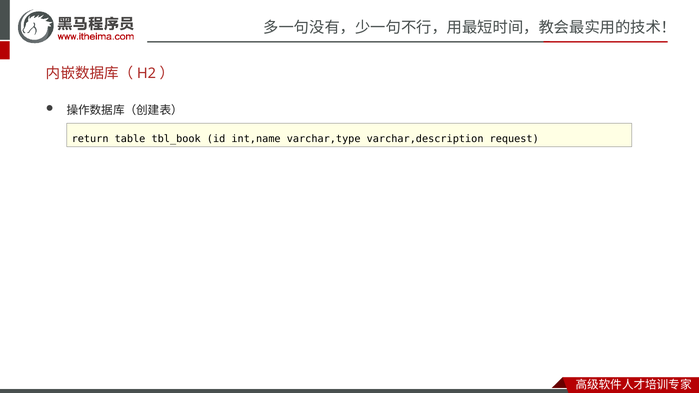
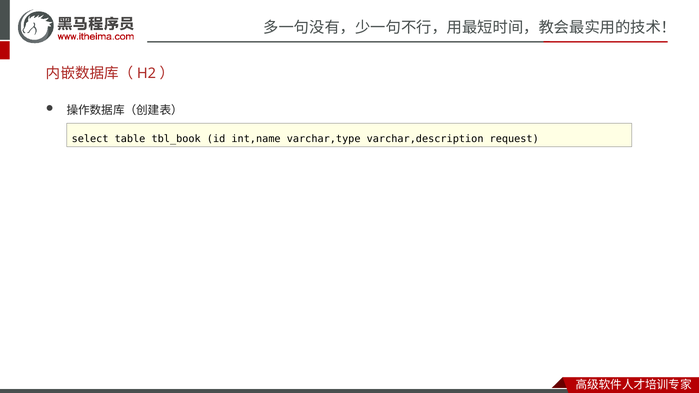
return: return -> select
